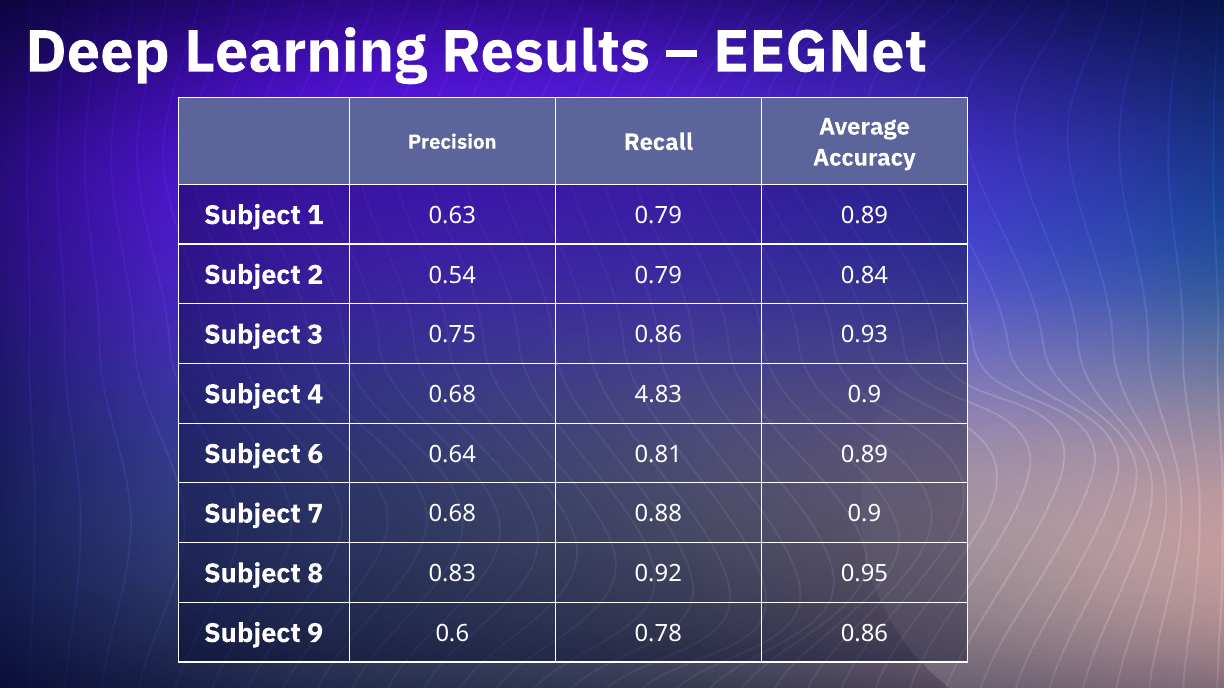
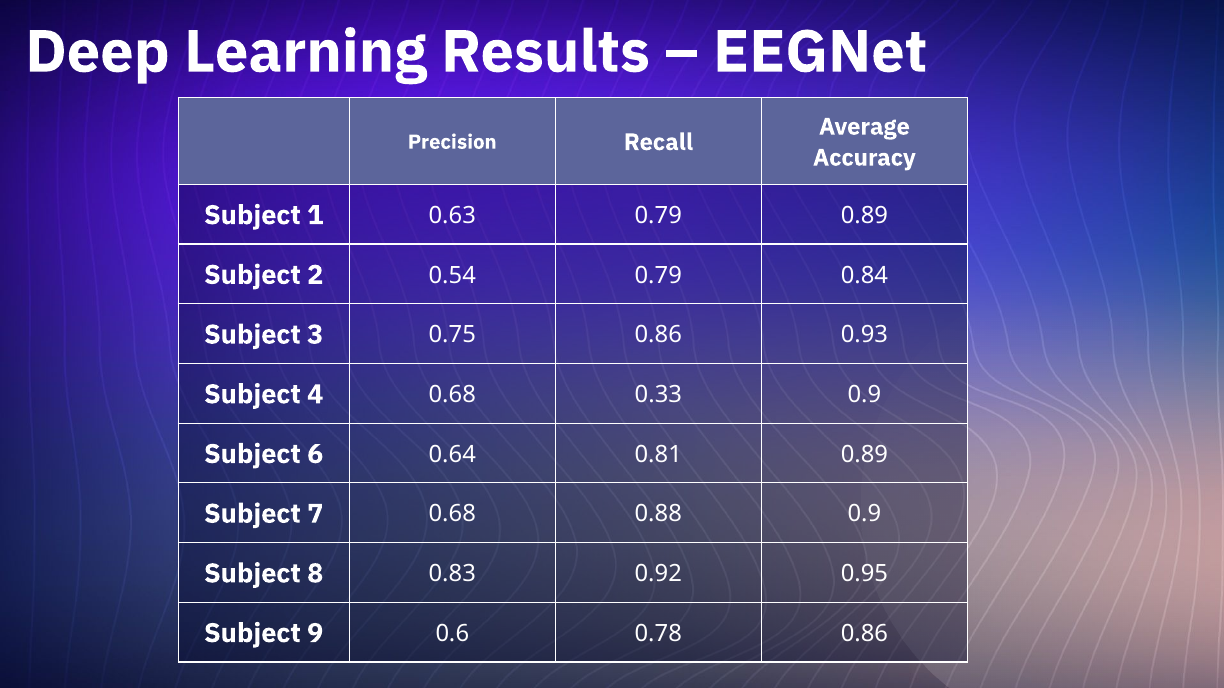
4.83: 4.83 -> 0.33
